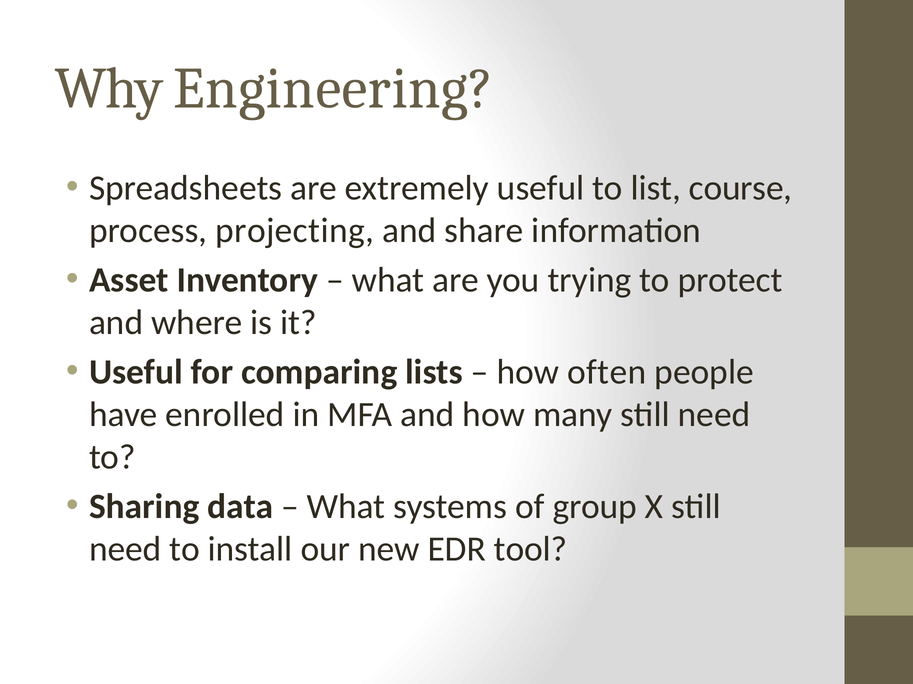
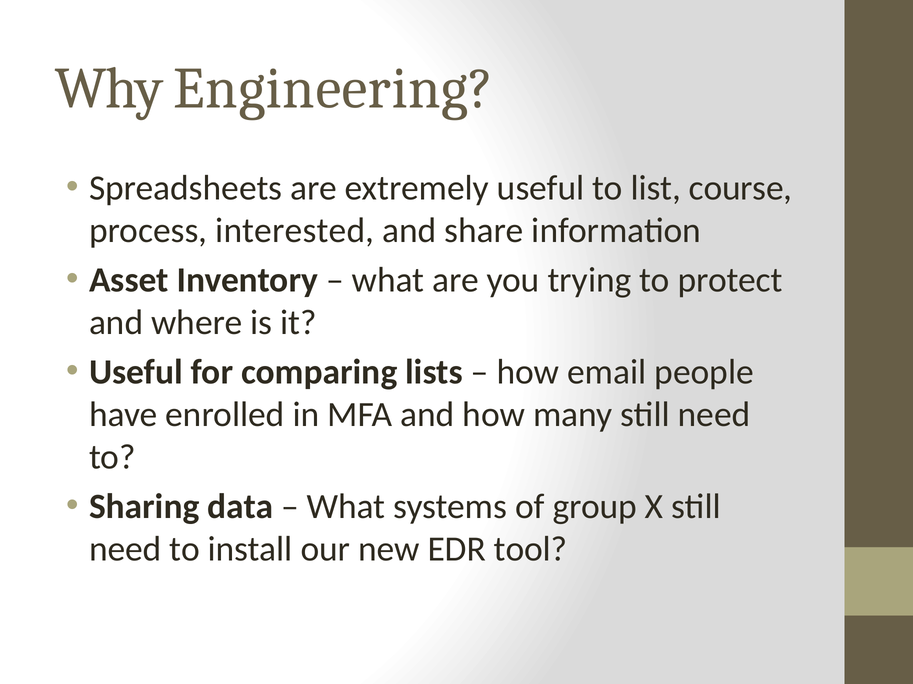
projecting: projecting -> interested
often: often -> email
